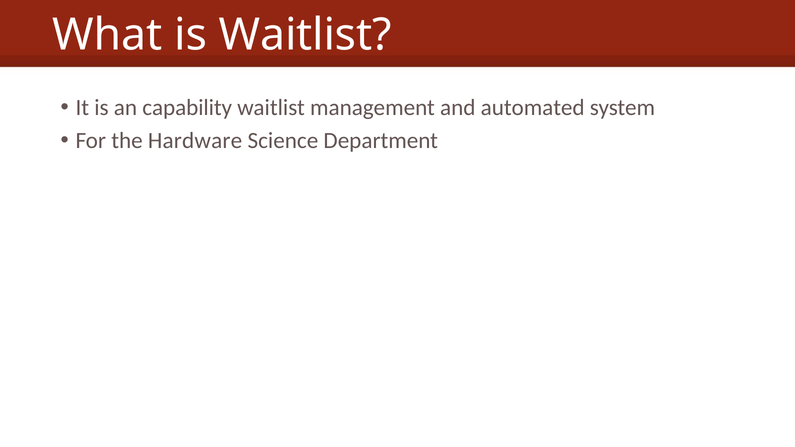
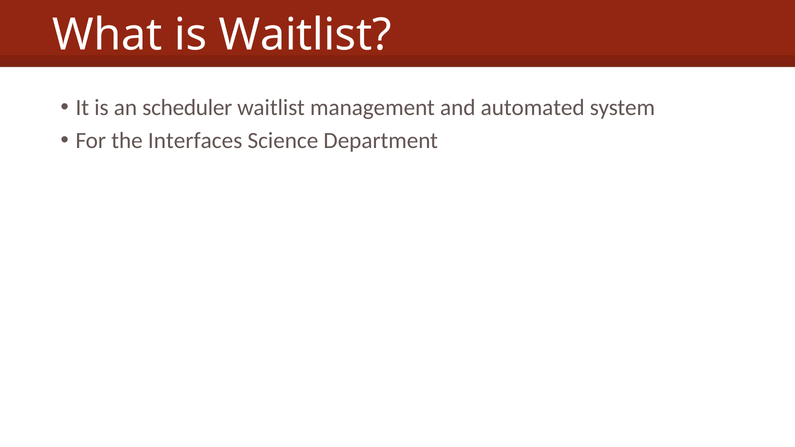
capability: capability -> scheduler
Hardware: Hardware -> Interfaces
